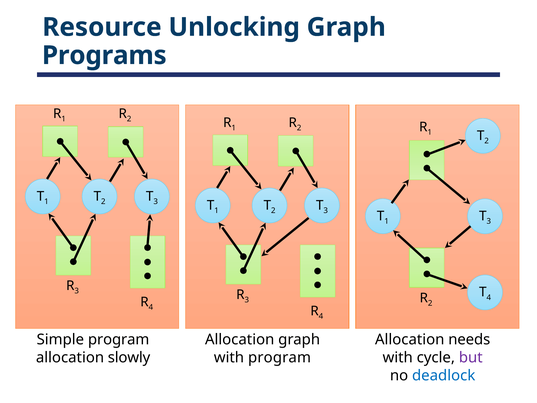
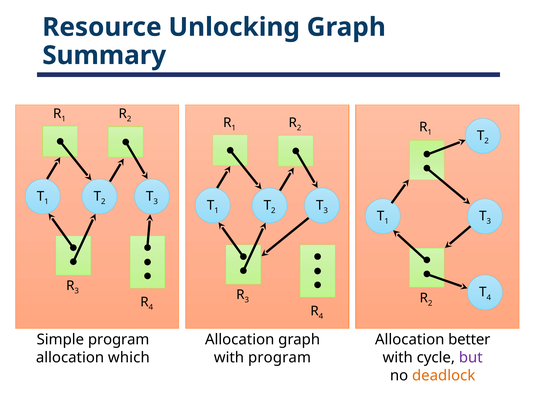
Programs: Programs -> Summary
needs: needs -> better
slowly: slowly -> which
deadlock colour: blue -> orange
